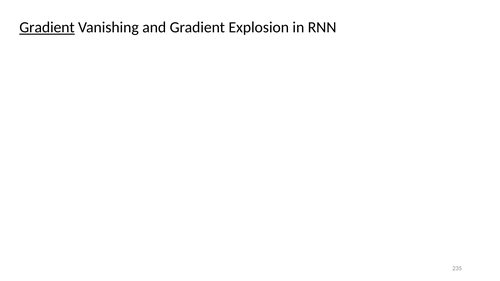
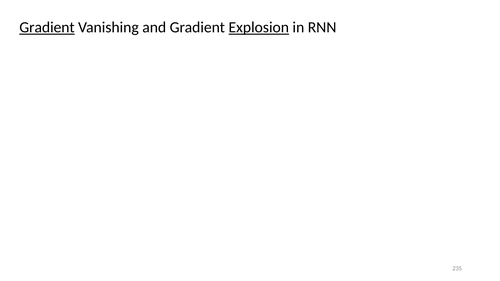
Explosion underline: none -> present
